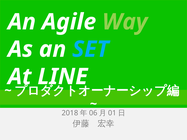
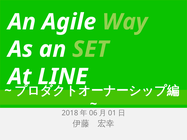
SET colour: light blue -> light green
